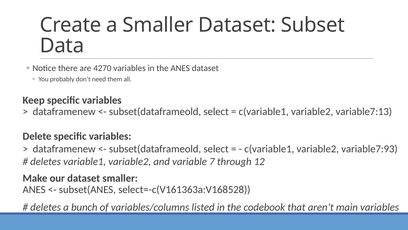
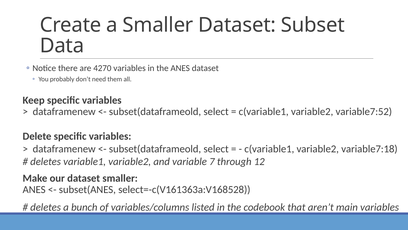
variable7:13: variable7:13 -> variable7:52
variable7:93: variable7:93 -> variable7:18
